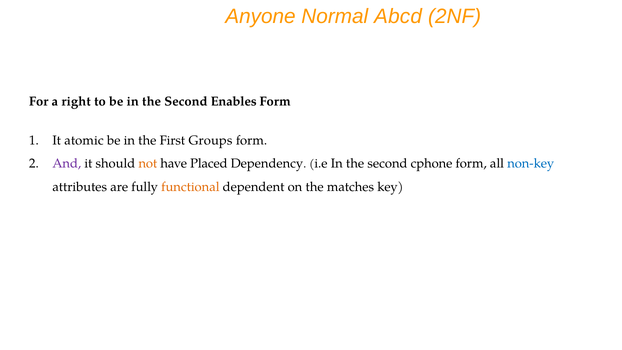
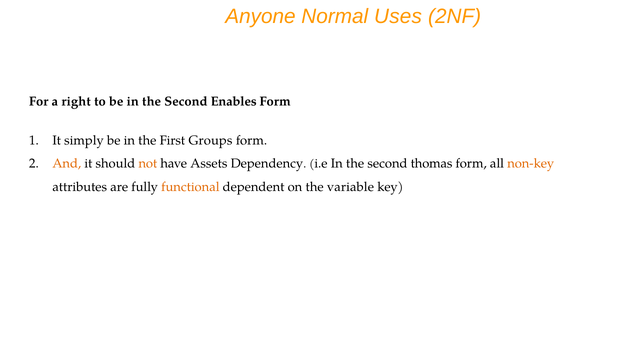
Abcd: Abcd -> Uses
atomic: atomic -> simply
And colour: purple -> orange
Placed: Placed -> Assets
cphone: cphone -> thomas
non-key colour: blue -> orange
matches: matches -> variable
